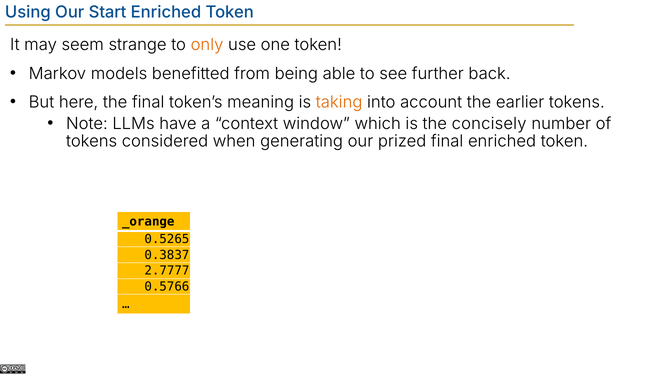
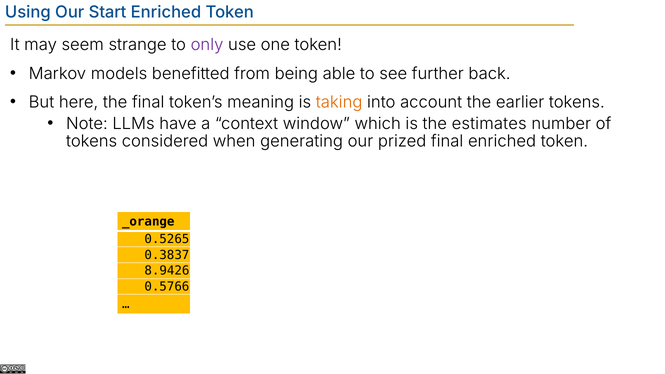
only colour: orange -> purple
concisely: concisely -> estimates
2.7777: 2.7777 -> 8.9426
